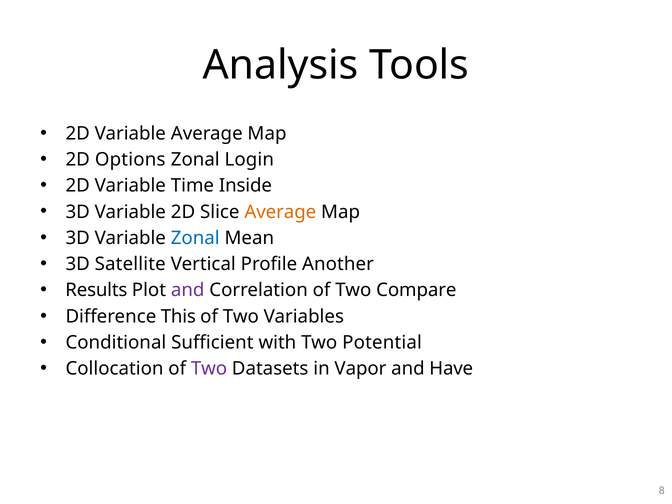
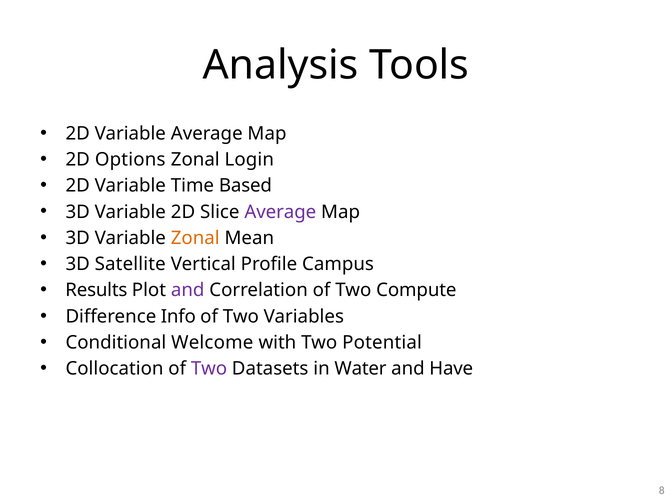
Inside: Inside -> Based
Average at (280, 212) colour: orange -> purple
Zonal at (195, 238) colour: blue -> orange
Another: Another -> Campus
Compare: Compare -> Compute
This: This -> Info
Sufficient: Sufficient -> Welcome
Vapor: Vapor -> Water
